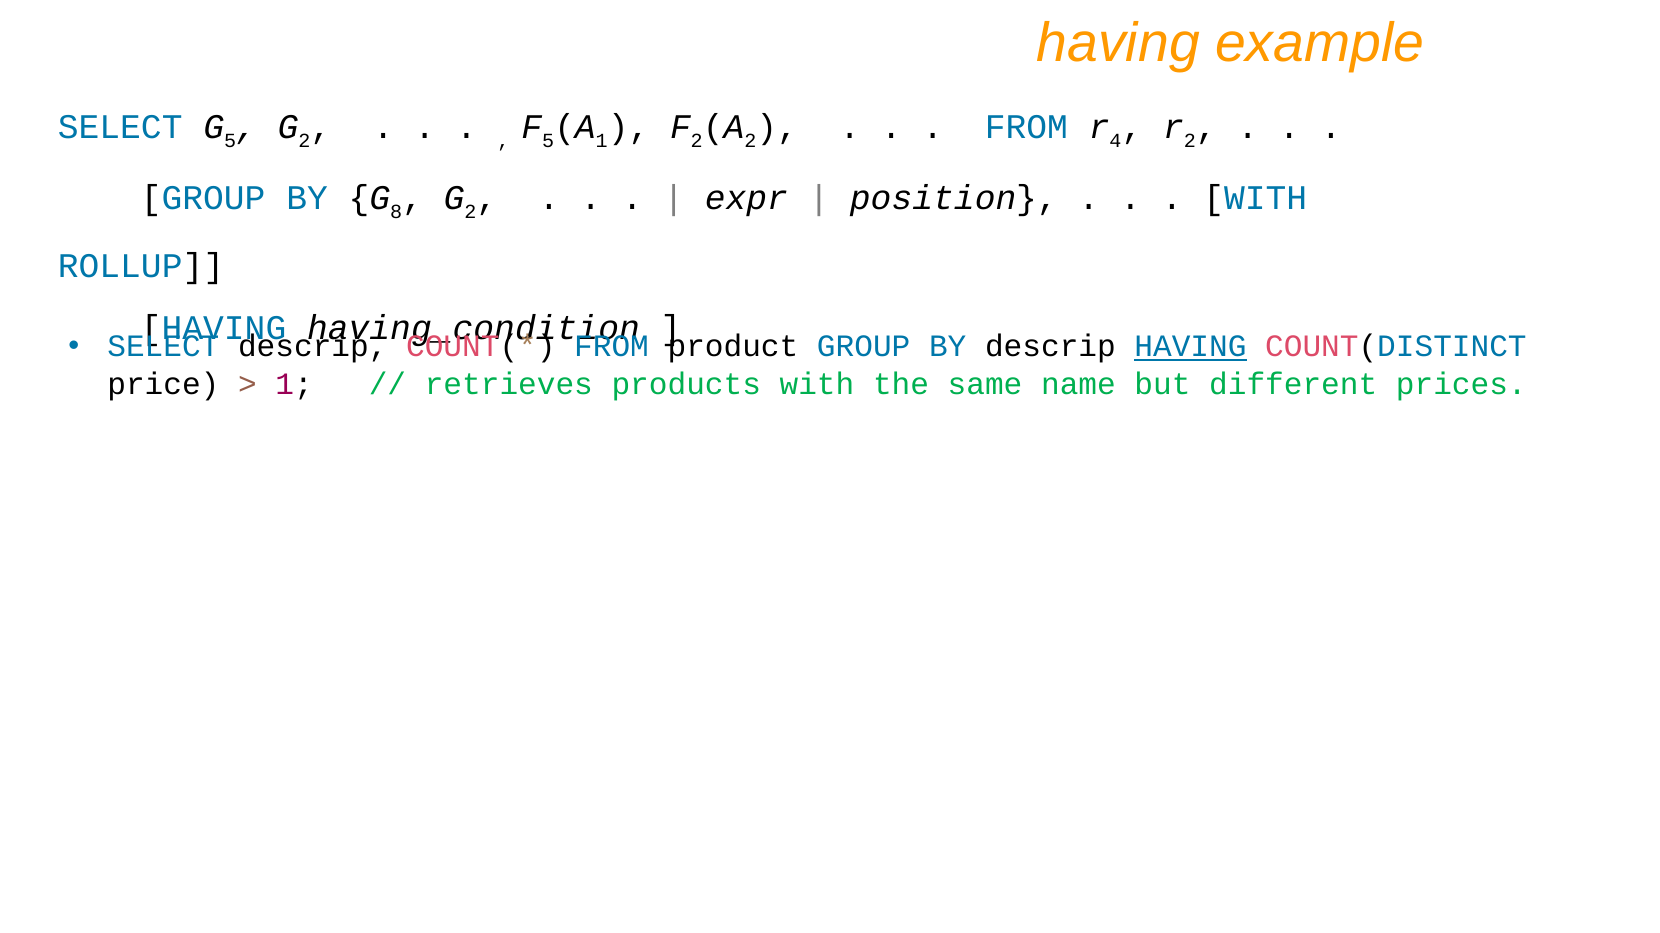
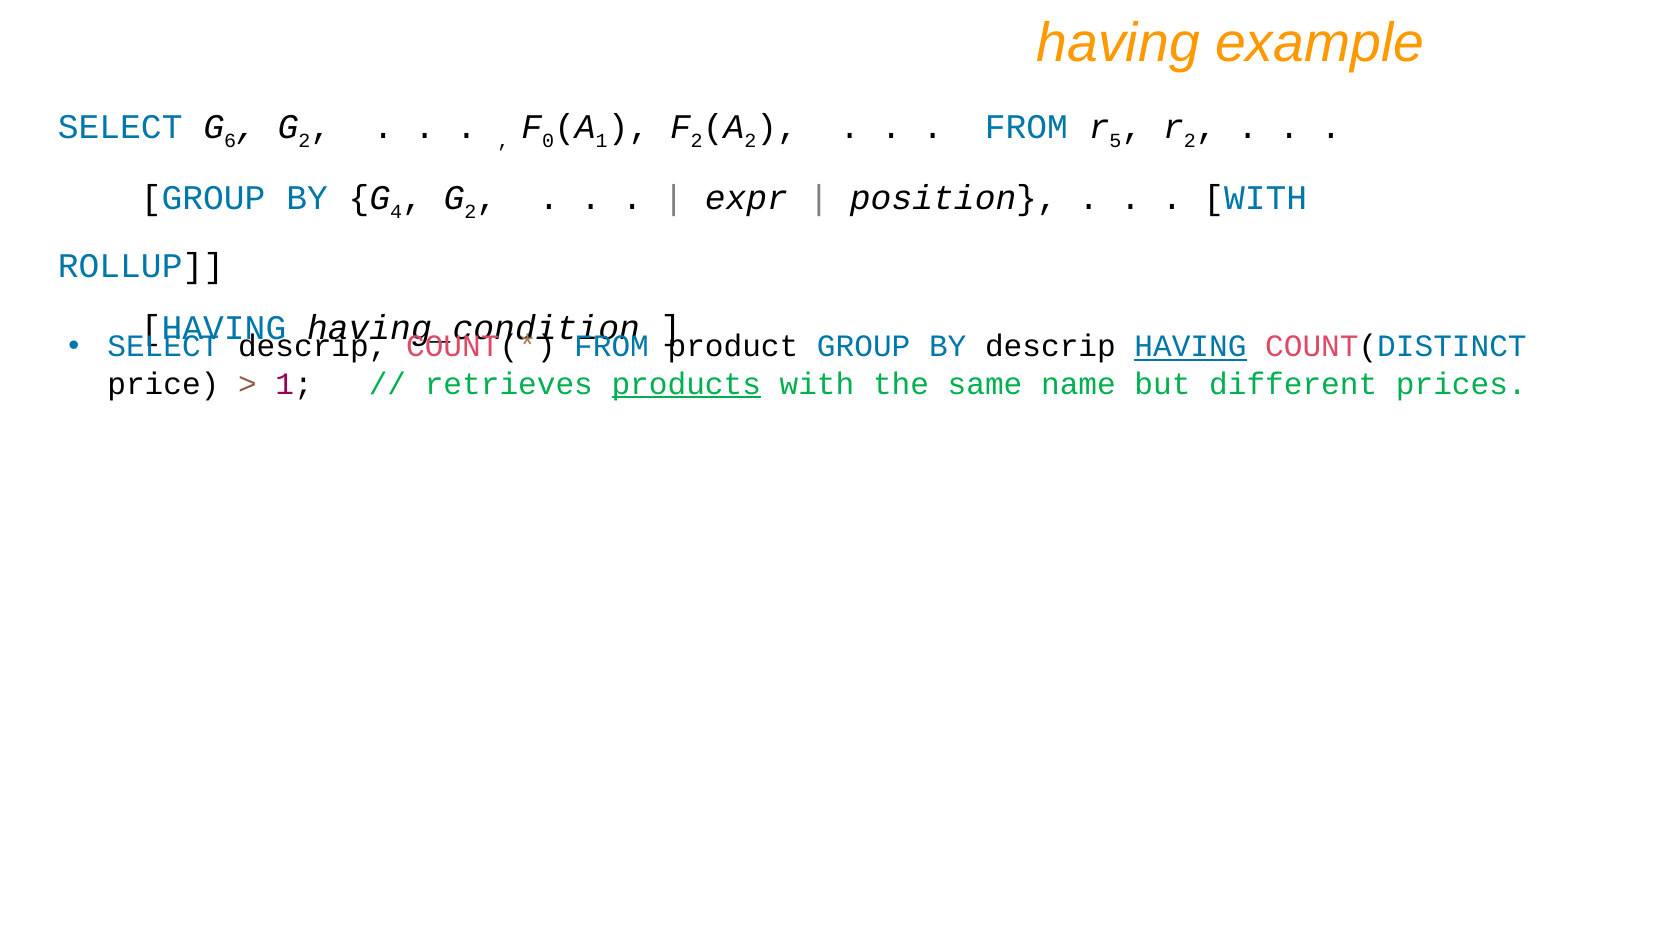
5 at (230, 141): 5 -> 6
5 at (548, 141): 5 -> 0
4: 4 -> 5
8: 8 -> 4
products underline: none -> present
